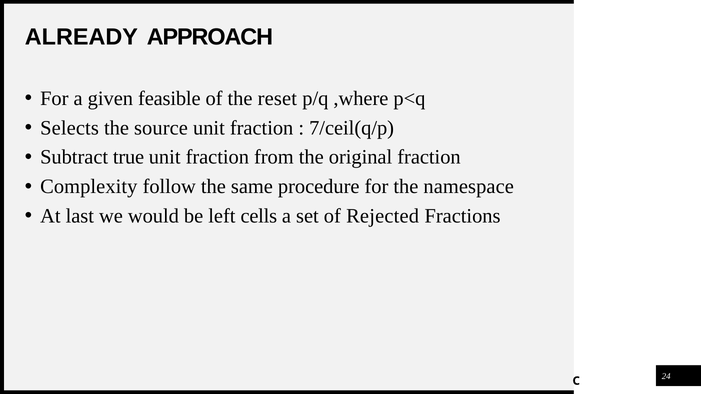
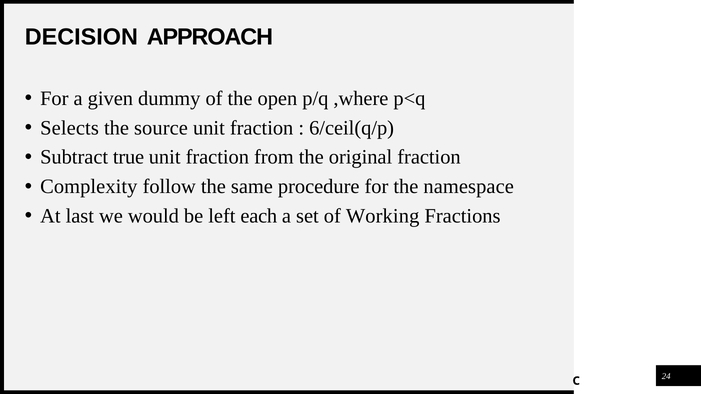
ALREADY: ALREADY -> DECISION
feasible: feasible -> dummy
reset: reset -> open
7/ceil(q/p: 7/ceil(q/p -> 6/ceil(q/p
cells: cells -> each
Rejected: Rejected -> Working
